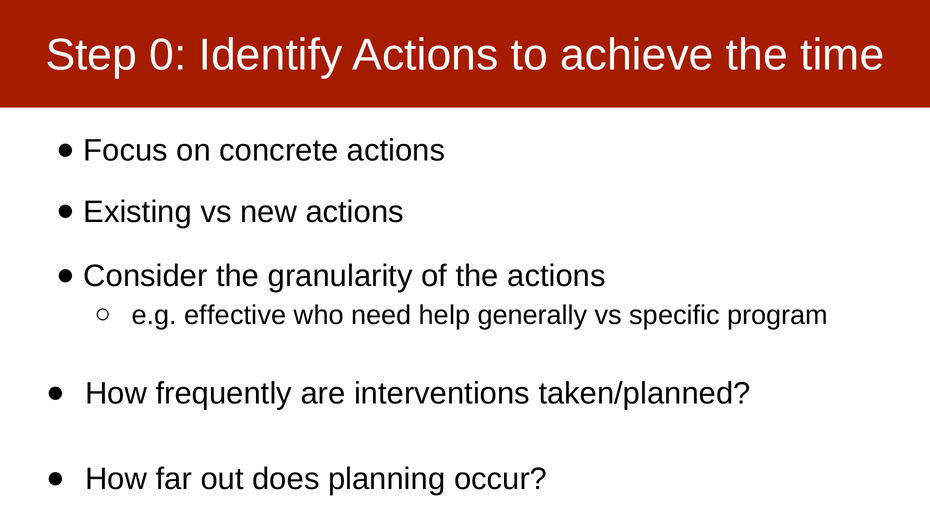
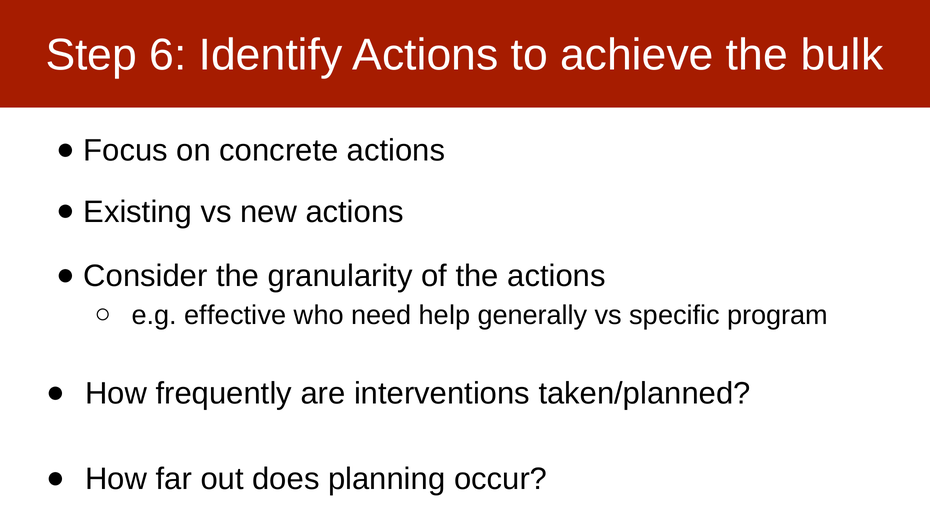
0: 0 -> 6
time: time -> bulk
